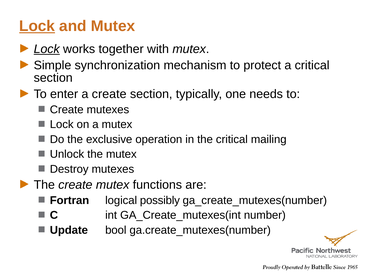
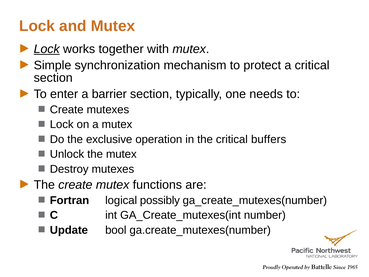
Lock at (37, 26) underline: present -> none
a create: create -> barrier
mailing: mailing -> buffers
